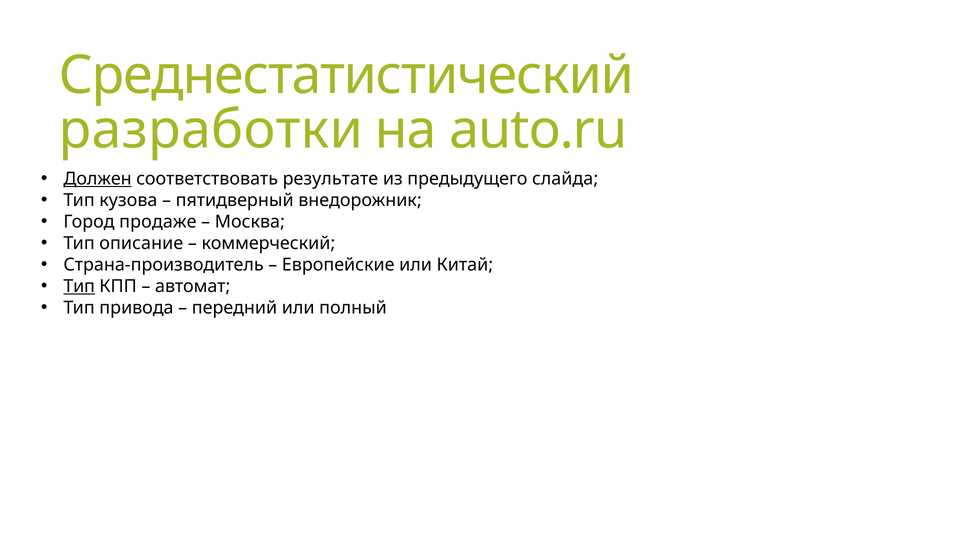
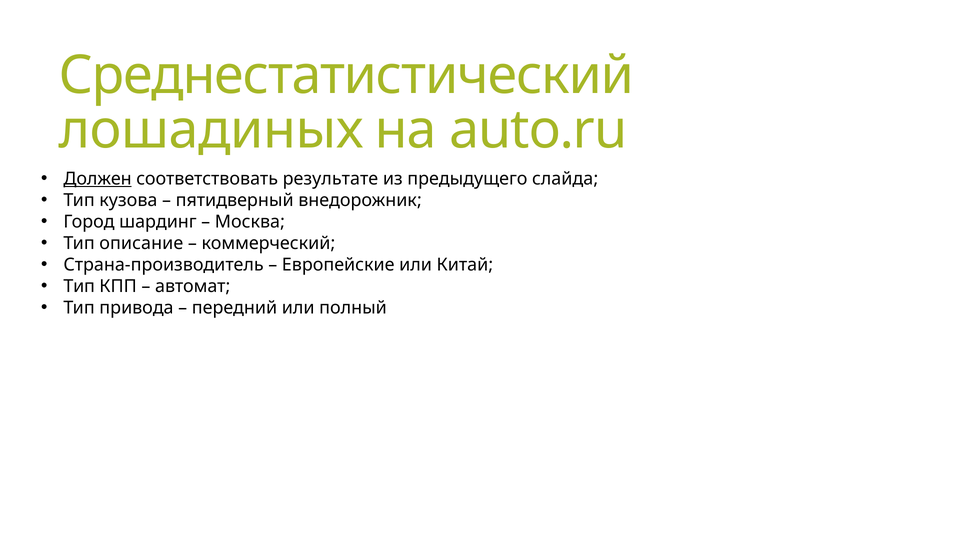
разработки: разработки -> лошадиных
продаже: продаже -> шардинг
Тип at (79, 286) underline: present -> none
